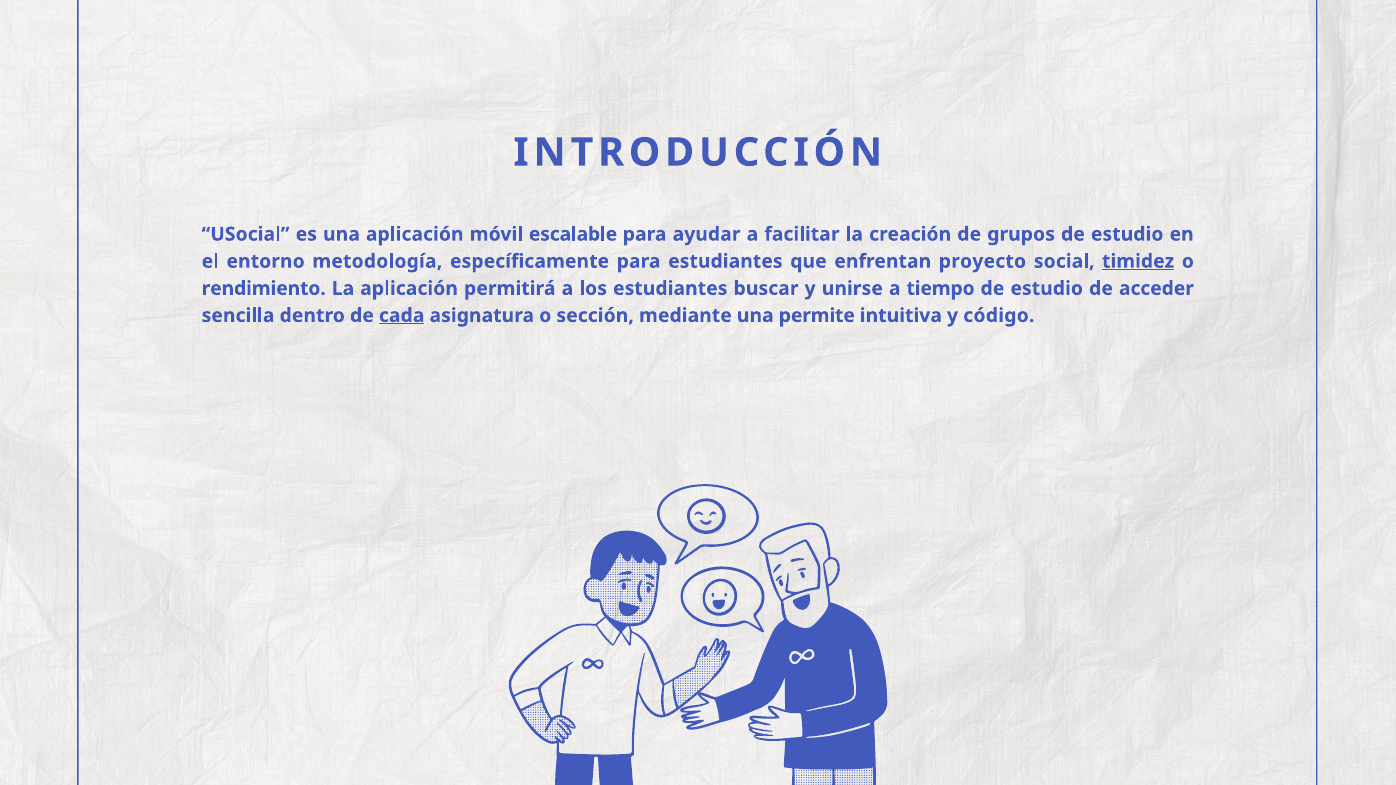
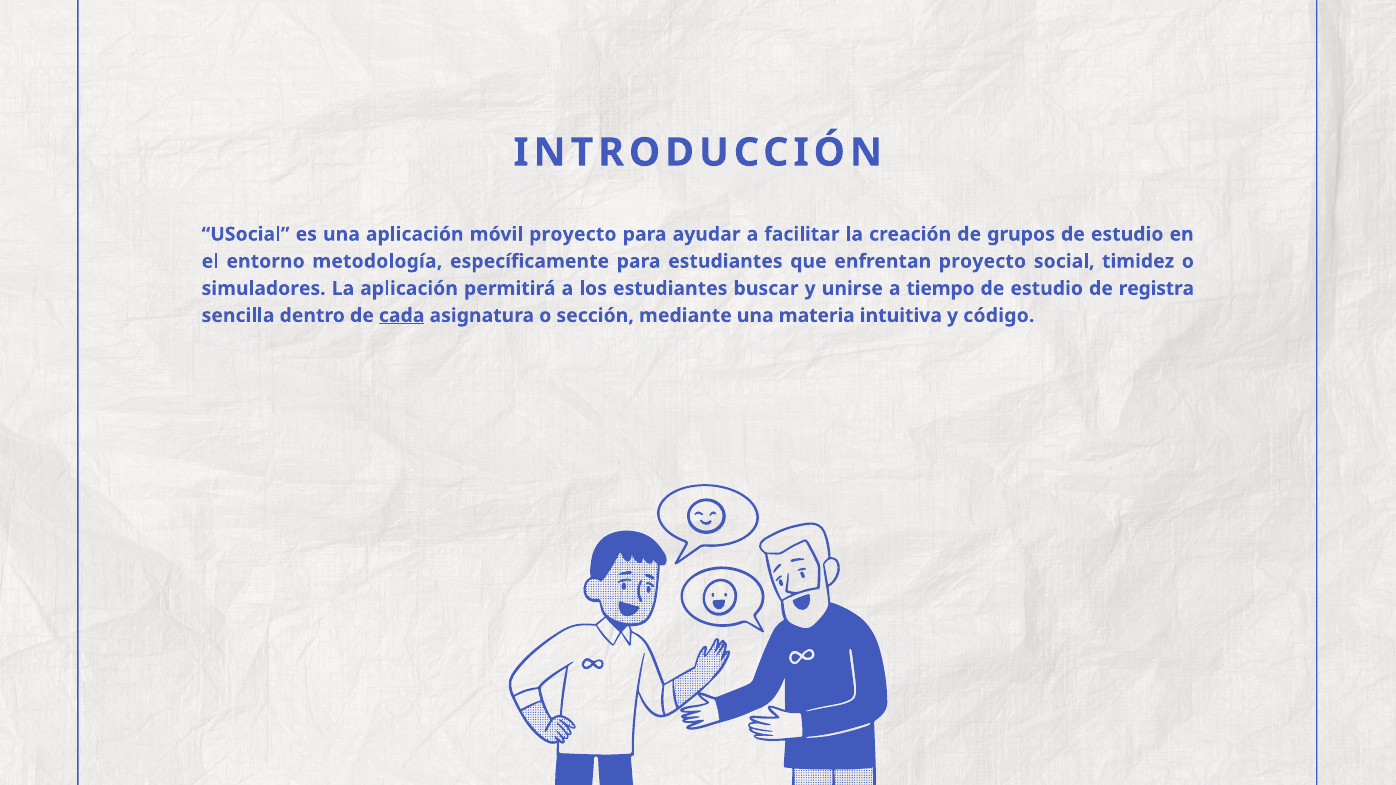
móvil escalable: escalable -> proyecto
timidez underline: present -> none
rendimiento: rendimiento -> simuladores
acceder: acceder -> registra
permite: permite -> materia
